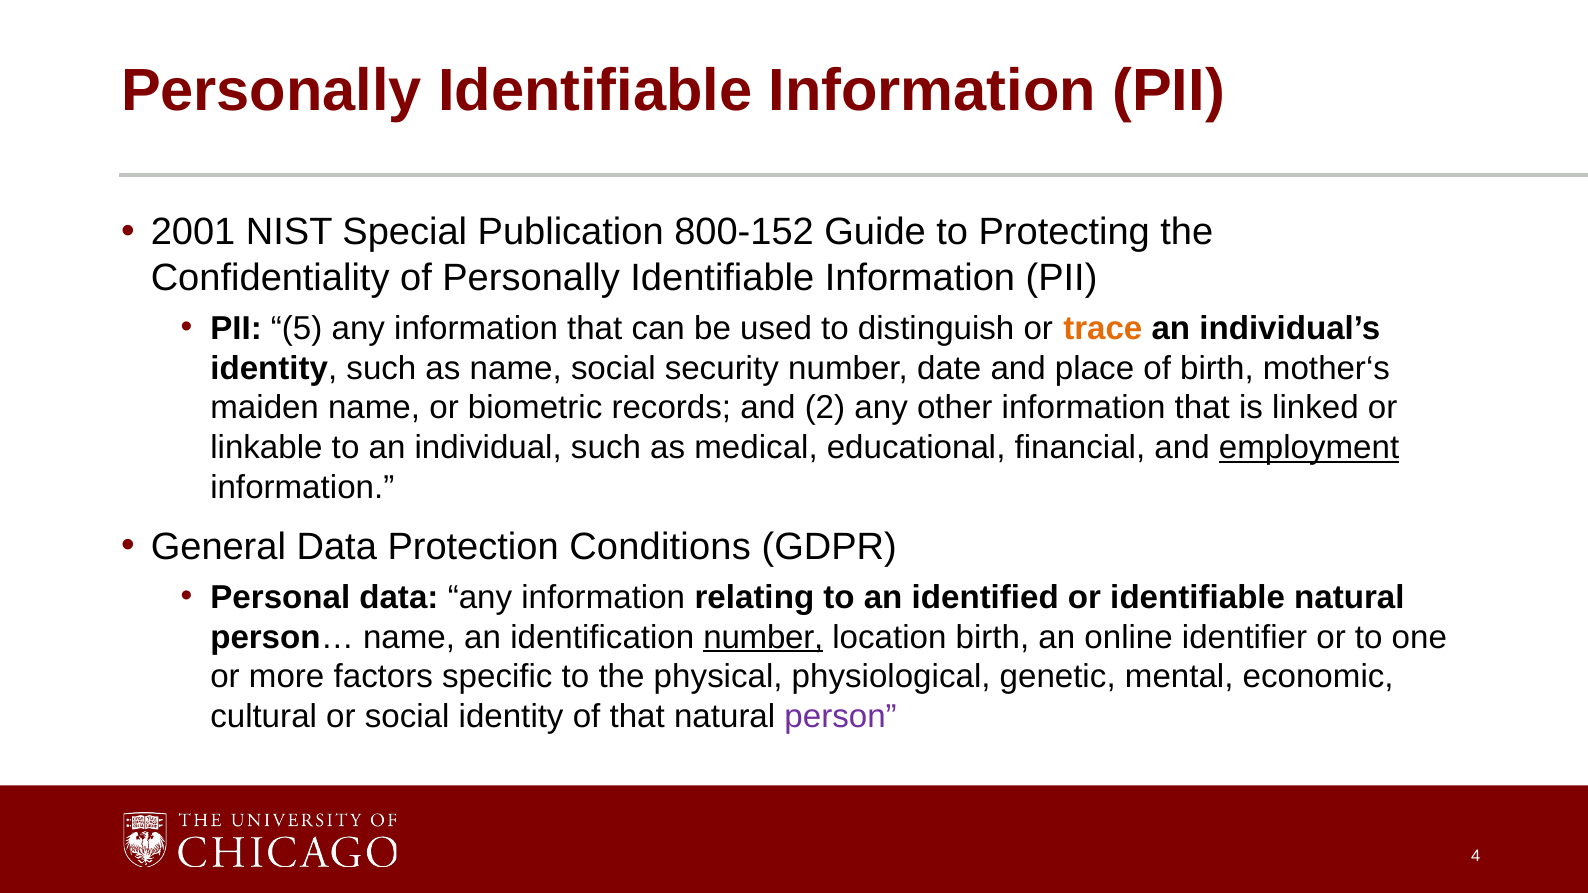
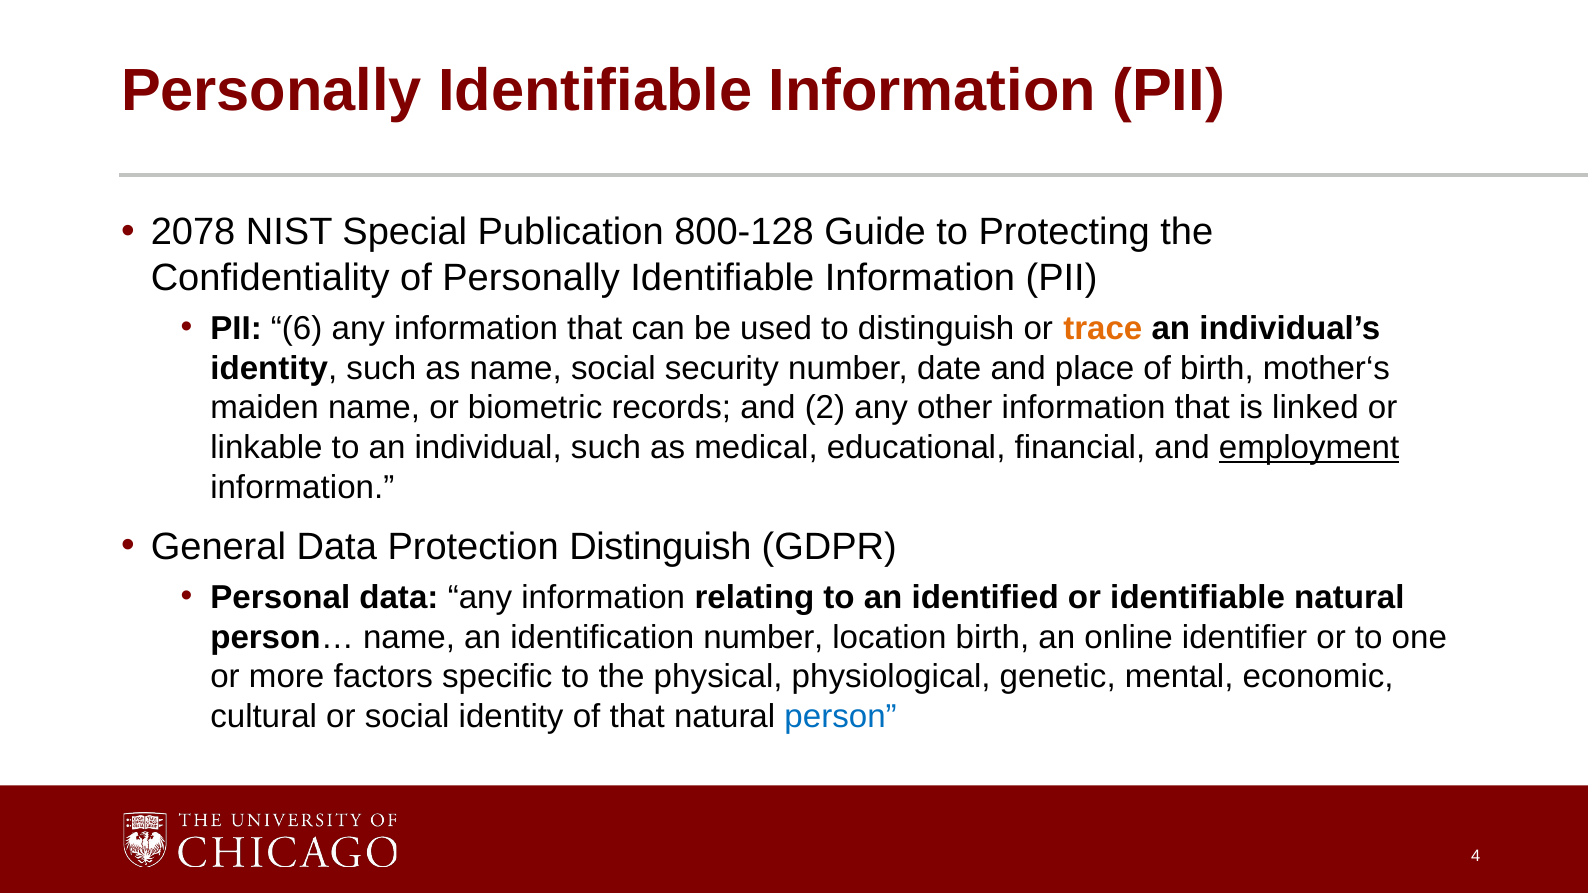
2001: 2001 -> 2078
800-152: 800-152 -> 800-128
5: 5 -> 6
Protection Conditions: Conditions -> Distinguish
number at (763, 637) underline: present -> none
person colour: purple -> blue
